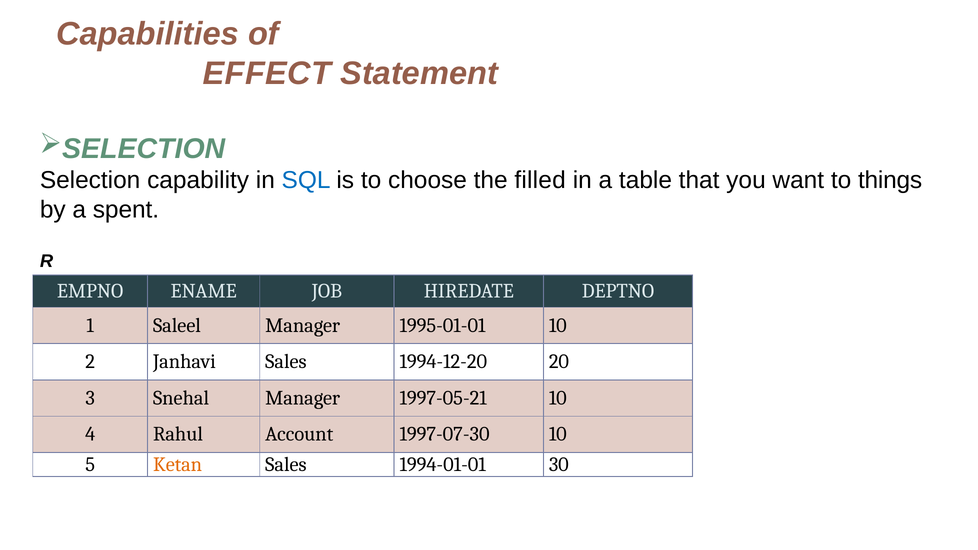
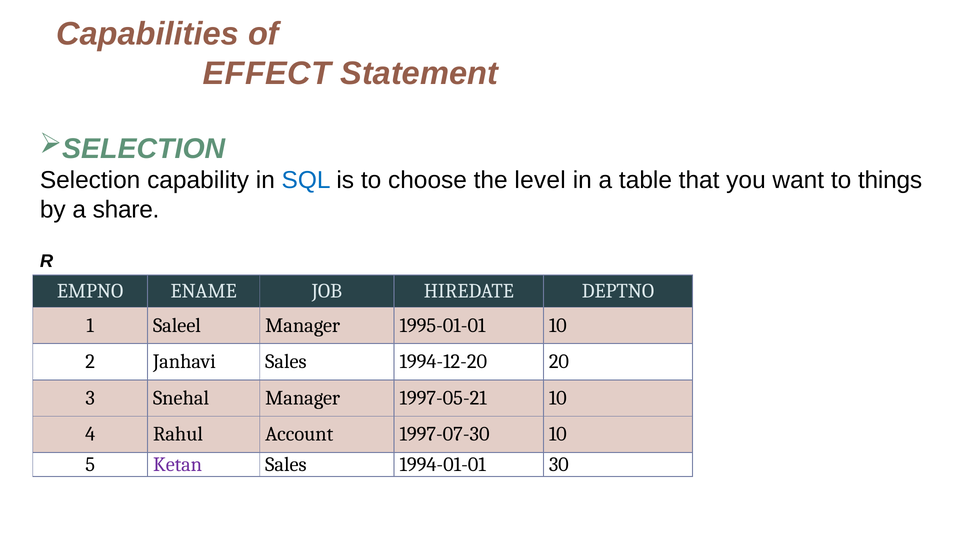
filled: filled -> level
spent: spent -> share
Ketan colour: orange -> purple
